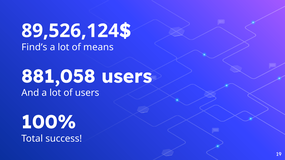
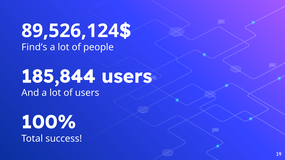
means: means -> people
881,058: 881,058 -> 185,844
